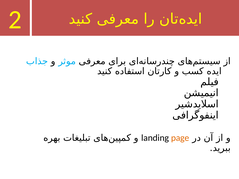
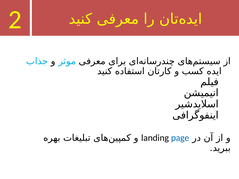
page colour: orange -> blue
